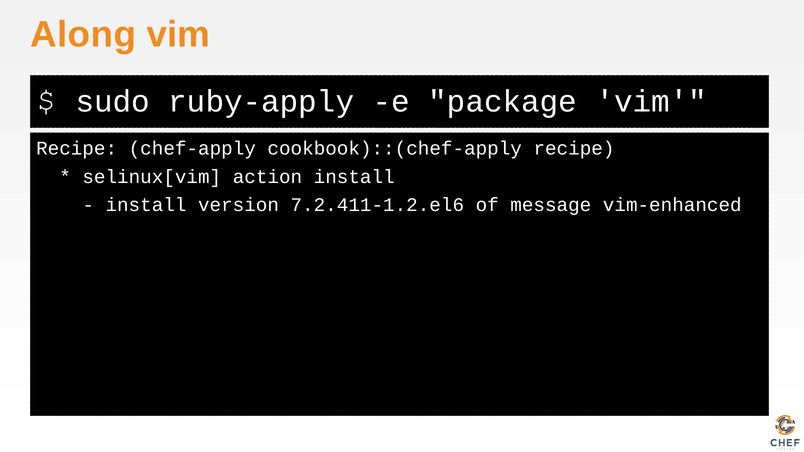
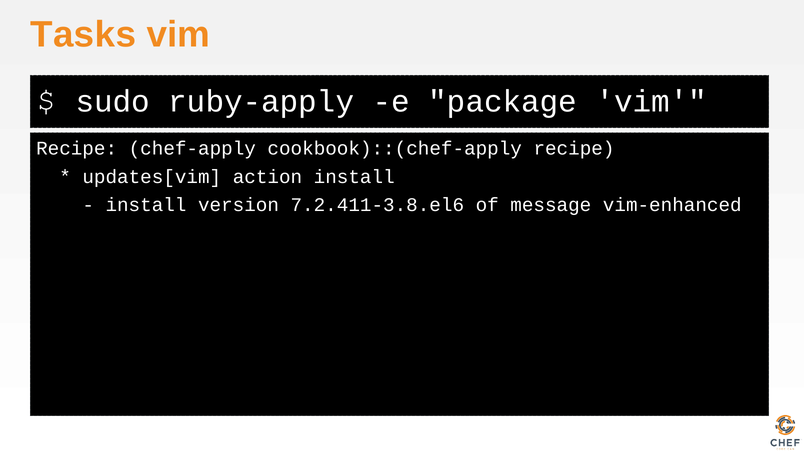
Along: Along -> Tasks
selinux[vim: selinux[vim -> updates[vim
7.2.411-1.2.el6: 7.2.411-1.2.el6 -> 7.2.411-3.8.el6
